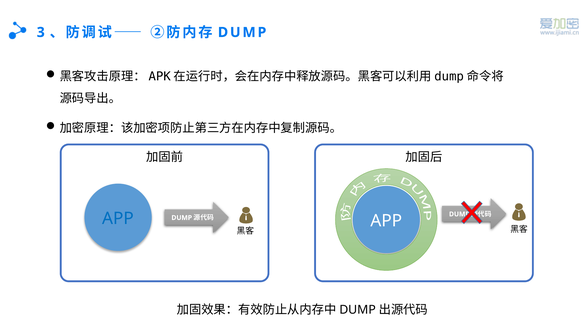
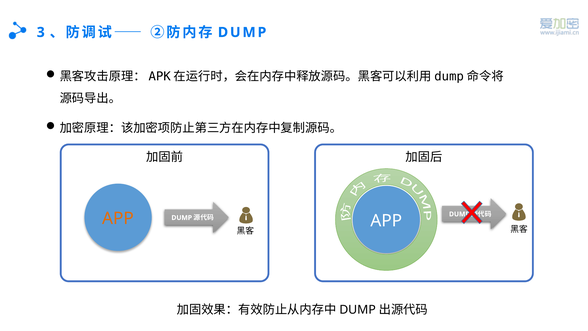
APP at (118, 218) colour: blue -> orange
